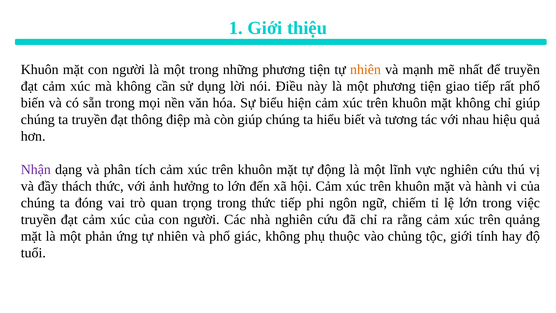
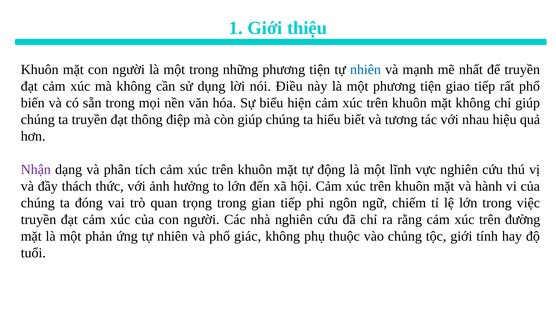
nhiên at (365, 69) colour: orange -> blue
trong thức: thức -> gian
quảng: quảng -> đường
